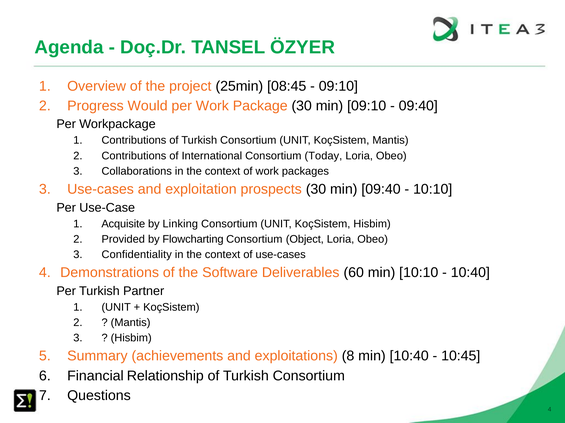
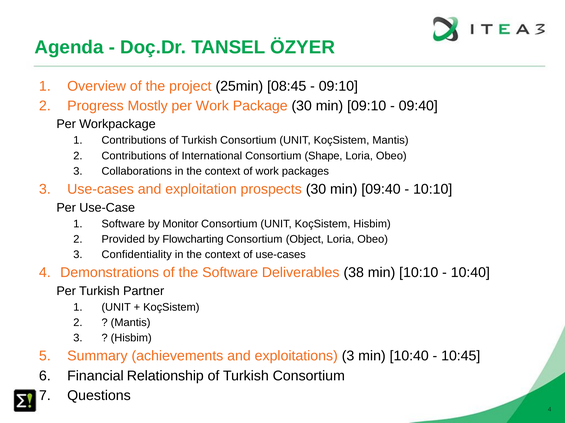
Would: Would -> Mostly
Today: Today -> Shape
Acquisite at (123, 224): Acquisite -> Software
Linking: Linking -> Monitor
60: 60 -> 38
exploitations 8: 8 -> 3
